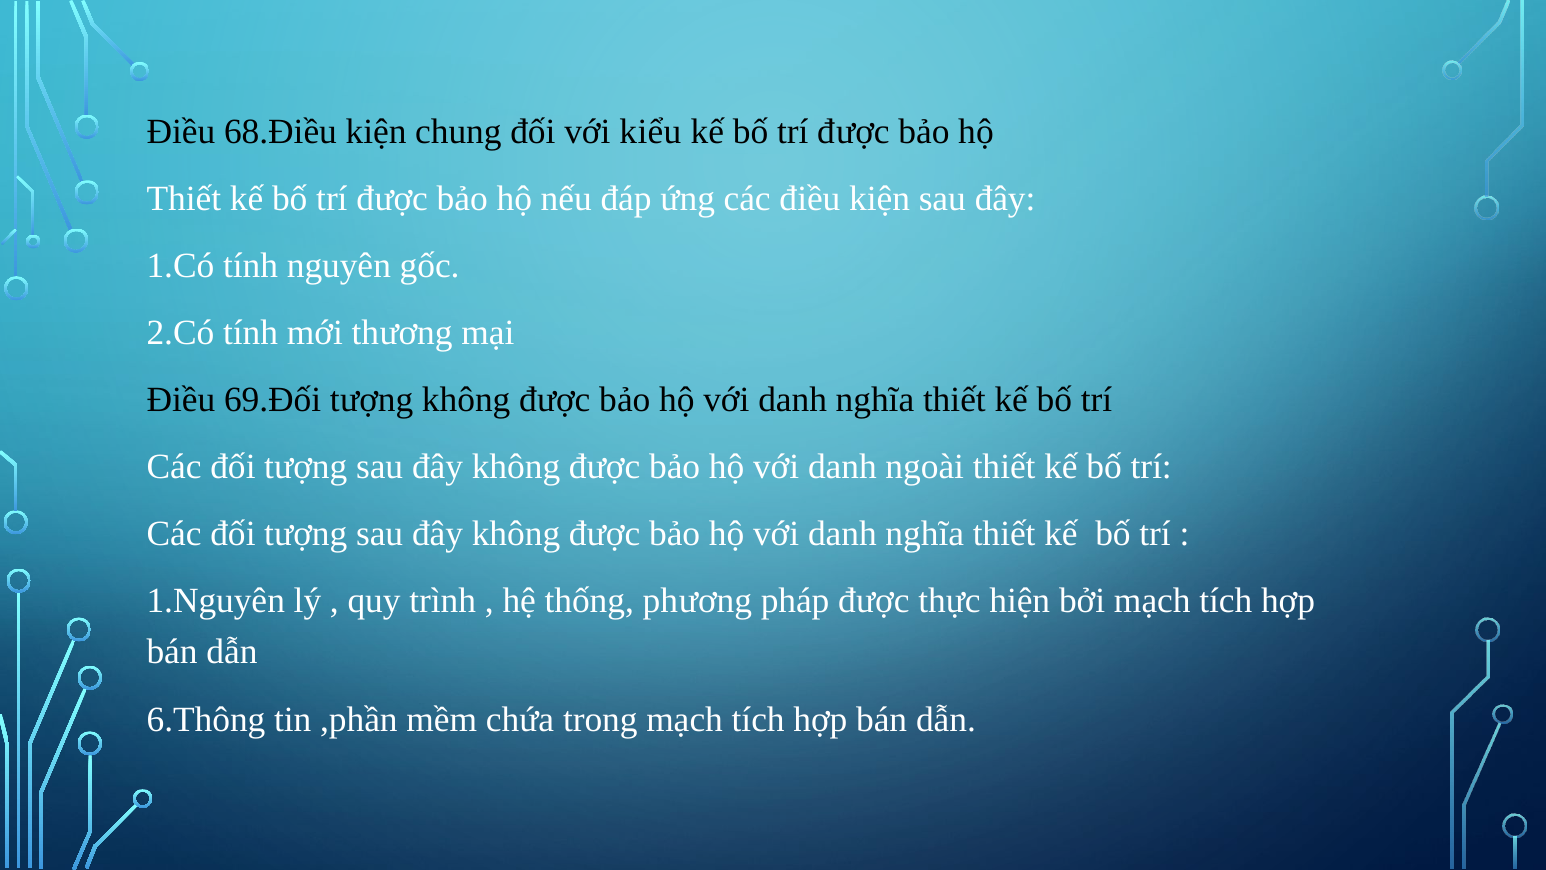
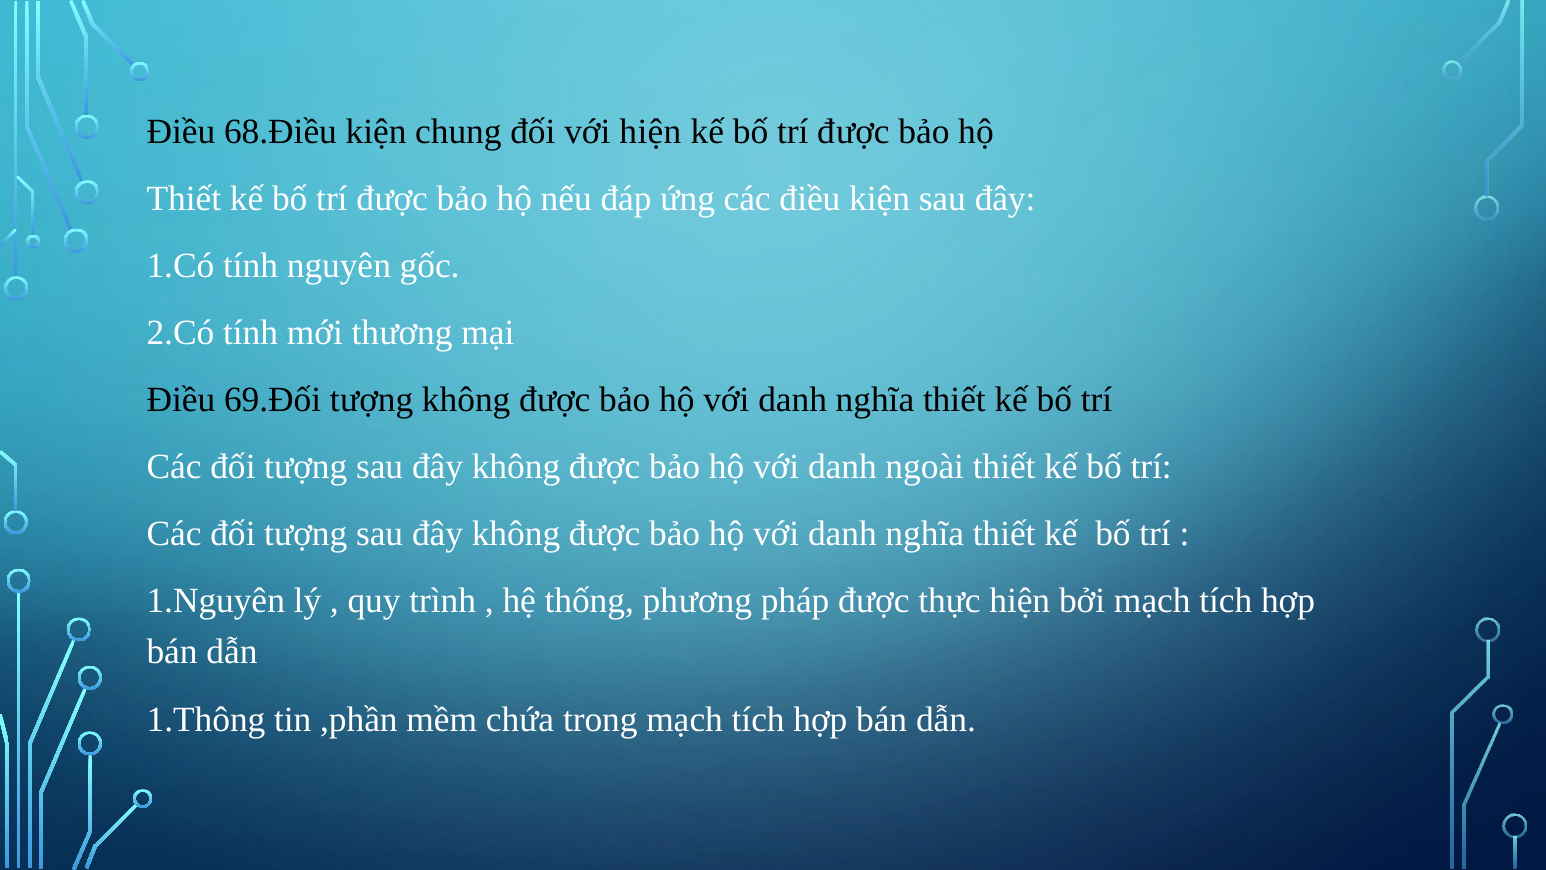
với kiểu: kiểu -> hiện
6.Thông: 6.Thông -> 1.Thông
